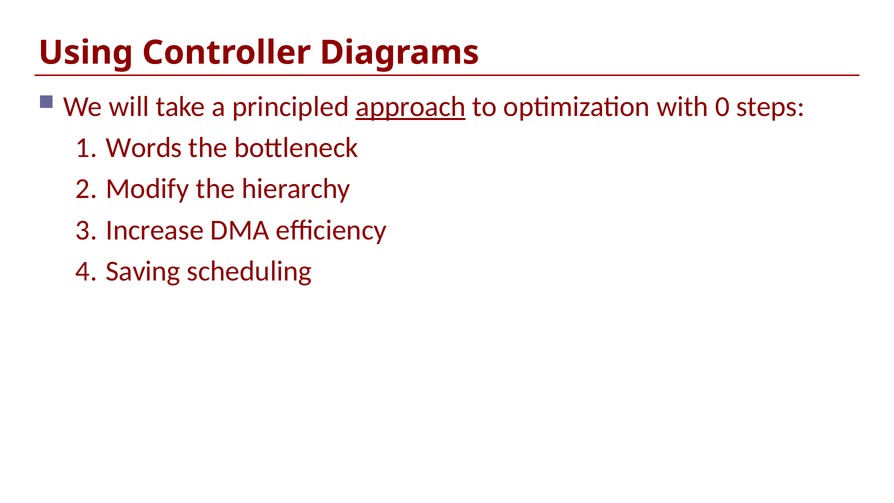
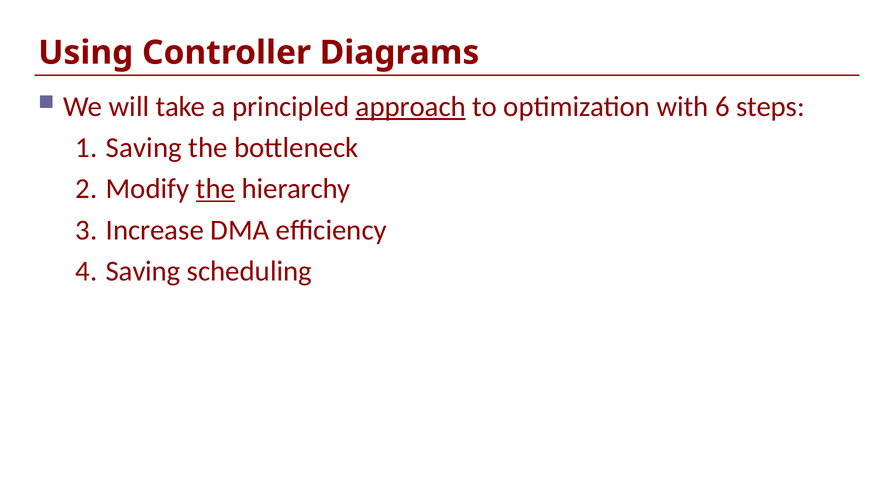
0: 0 -> 6
Words at (144, 148): Words -> Saving
the at (215, 189) underline: none -> present
